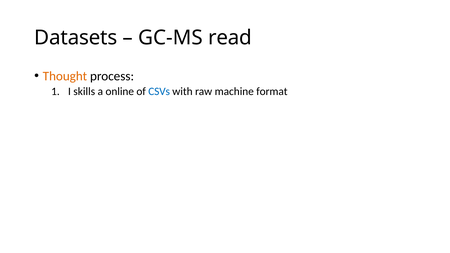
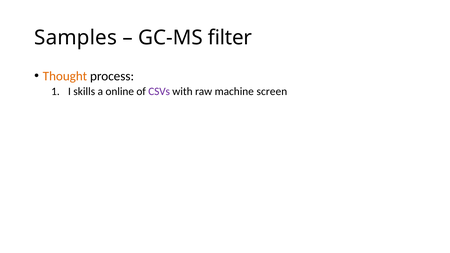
Datasets: Datasets -> Samples
read: read -> filter
CSVs colour: blue -> purple
format: format -> screen
